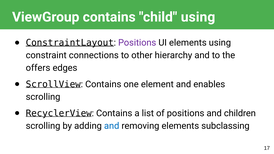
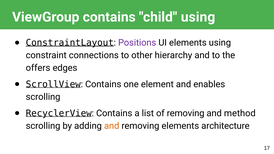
of positions: positions -> removing
children: children -> method
and at (112, 126) colour: blue -> orange
subclassing: subclassing -> architecture
